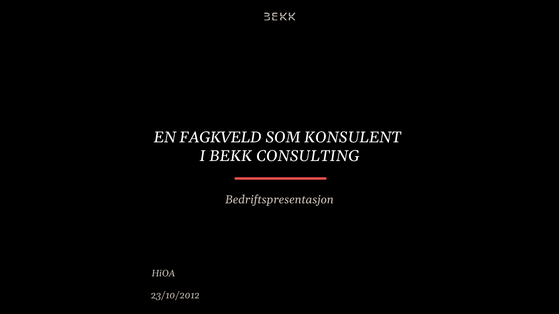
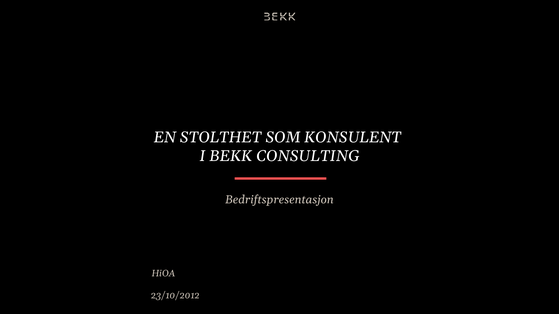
FAGKVELD: FAGKVELD -> STOLTHET
